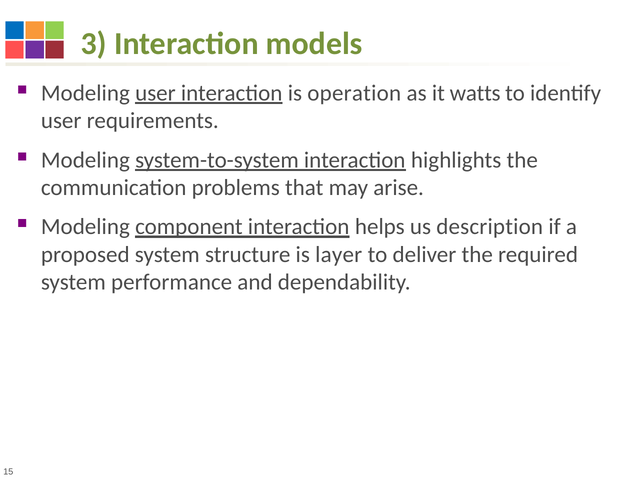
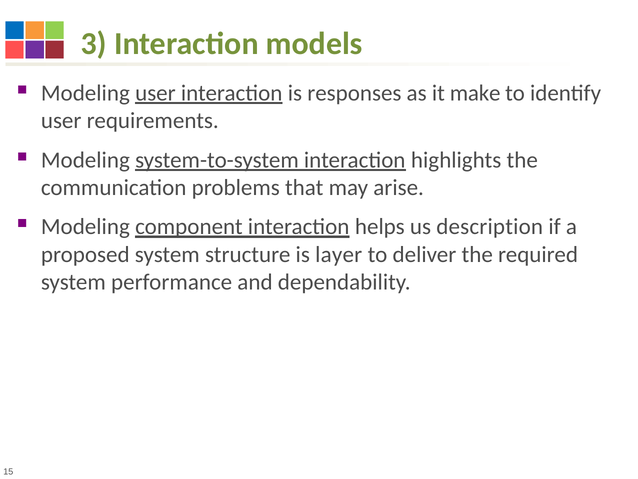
operation: operation -> responses
watts: watts -> make
